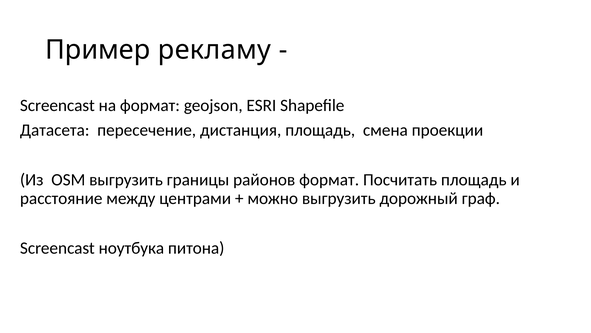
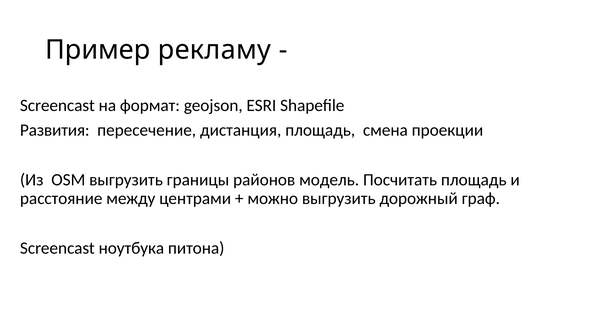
Датасета: Датасета -> Развития
районов формат: формат -> модель
